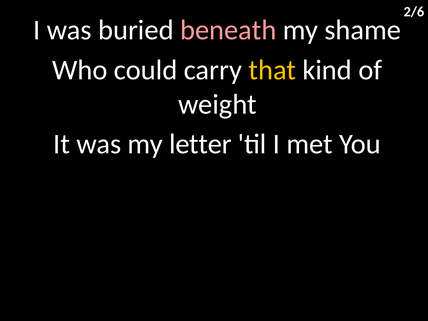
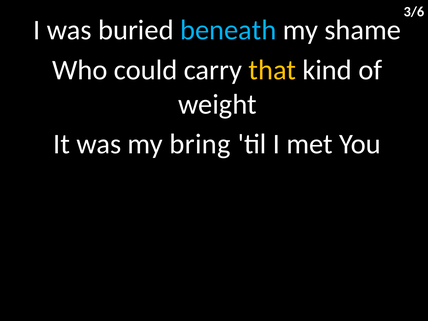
2/6: 2/6 -> 3/6
beneath colour: pink -> light blue
letter: letter -> bring
